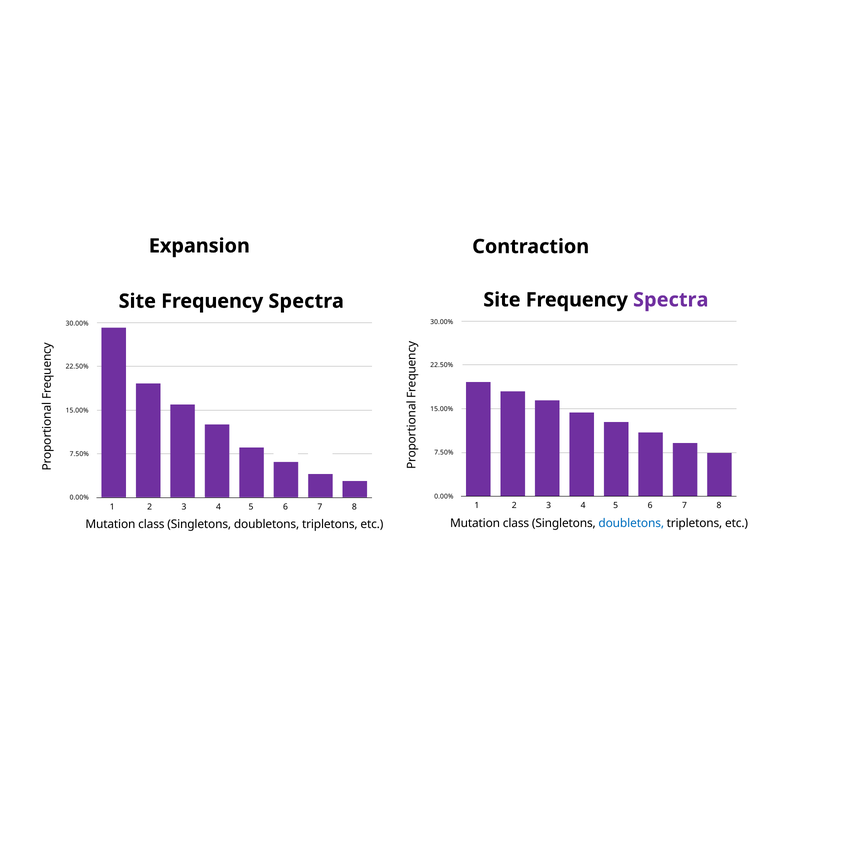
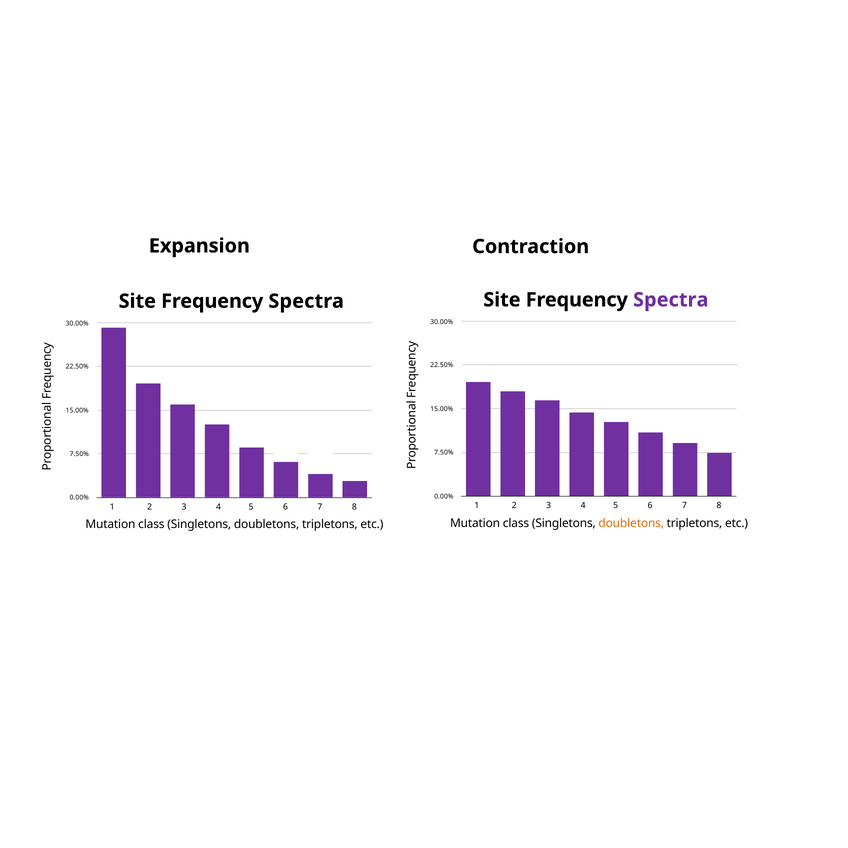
doubletons at (631, 523) colour: blue -> orange
